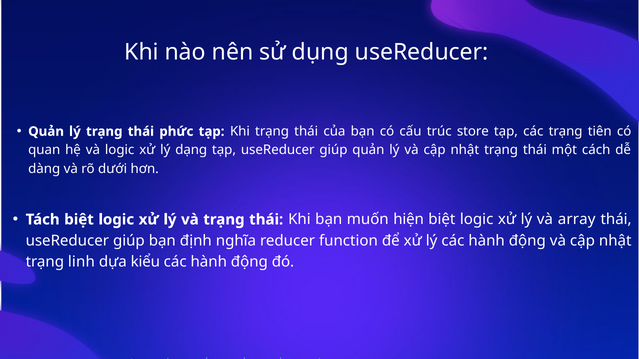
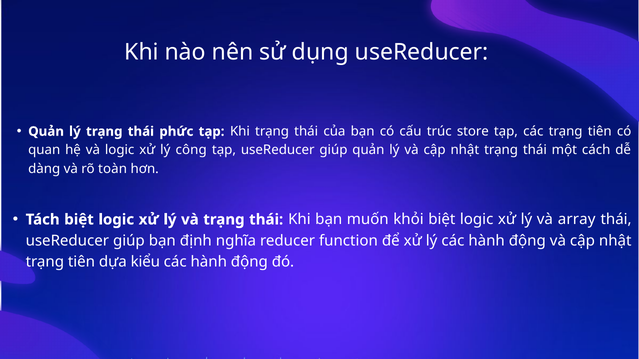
dạng: dạng -> công
dưới: dưới -> toàn
hiện: hiện -> khỏi
linh at (81, 262): linh -> tiên
